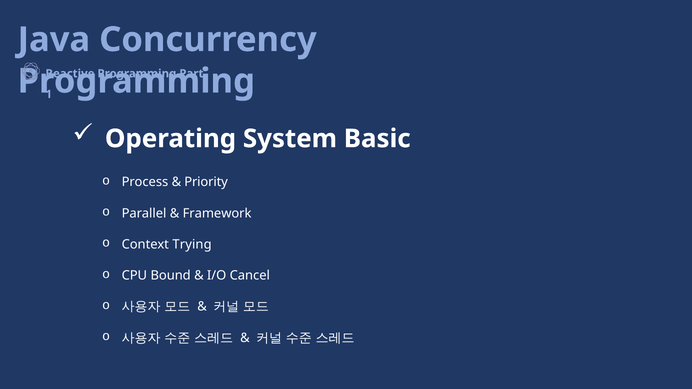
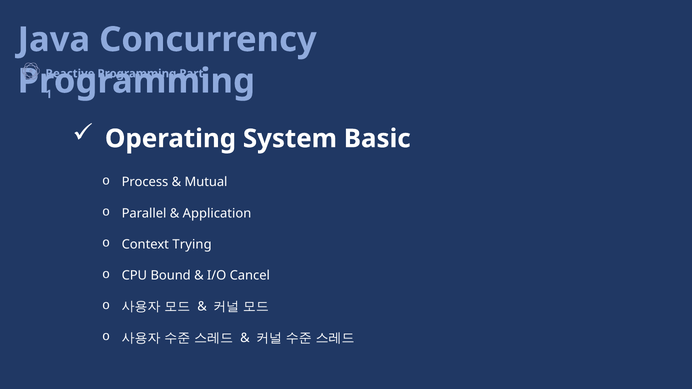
Priority: Priority -> Mutual
Framework: Framework -> Application
